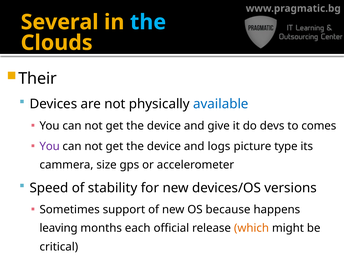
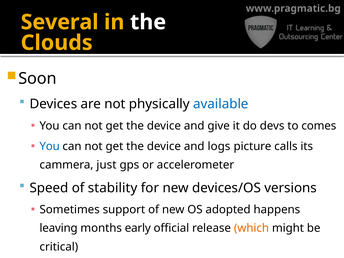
the at (148, 22) colour: light blue -> white
Their: Their -> Soon
You at (50, 146) colour: purple -> blue
type: type -> calls
size: size -> just
because: because -> adopted
each: each -> early
